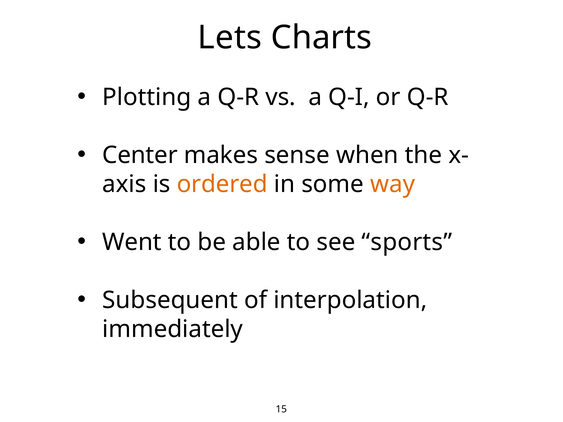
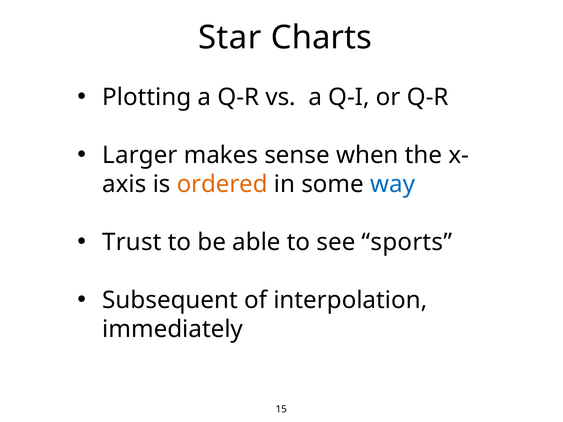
Lets: Lets -> Star
Center: Center -> Larger
way colour: orange -> blue
Went: Went -> Trust
